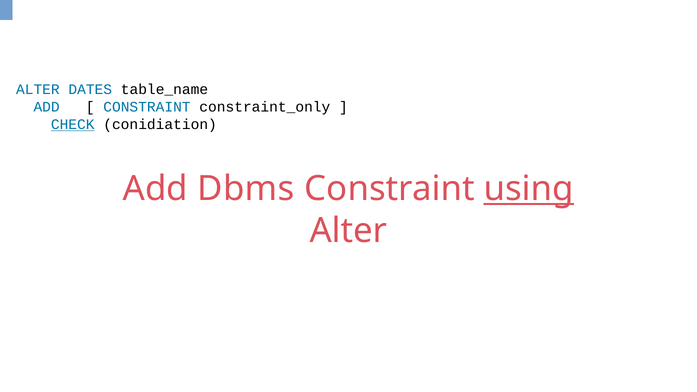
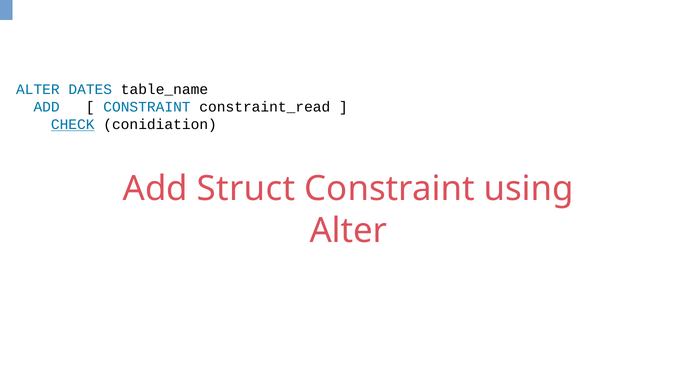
constraint_only: constraint_only -> constraint_read
Dbms: Dbms -> Struct
using underline: present -> none
